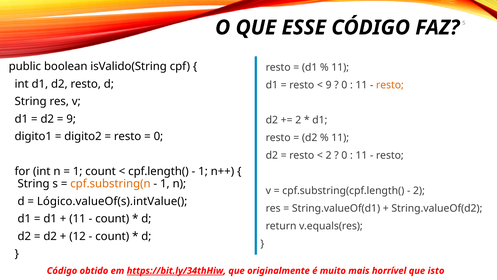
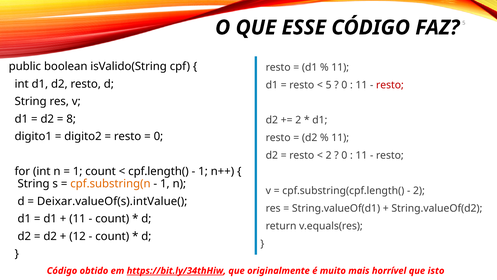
9 at (329, 85): 9 -> 5
resto at (390, 85) colour: orange -> red
9 at (71, 119): 9 -> 8
Lógico.valueOf(s).intValue(: Lógico.valueOf(s).intValue( -> Deixar.valueOf(s).intValue(
